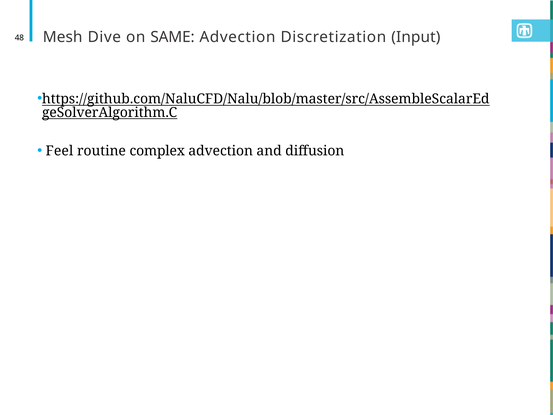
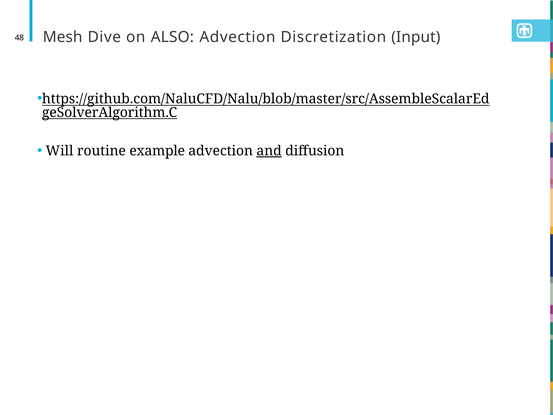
SAME: SAME -> ALSO
Feel: Feel -> Will
complex: complex -> example
and underline: none -> present
